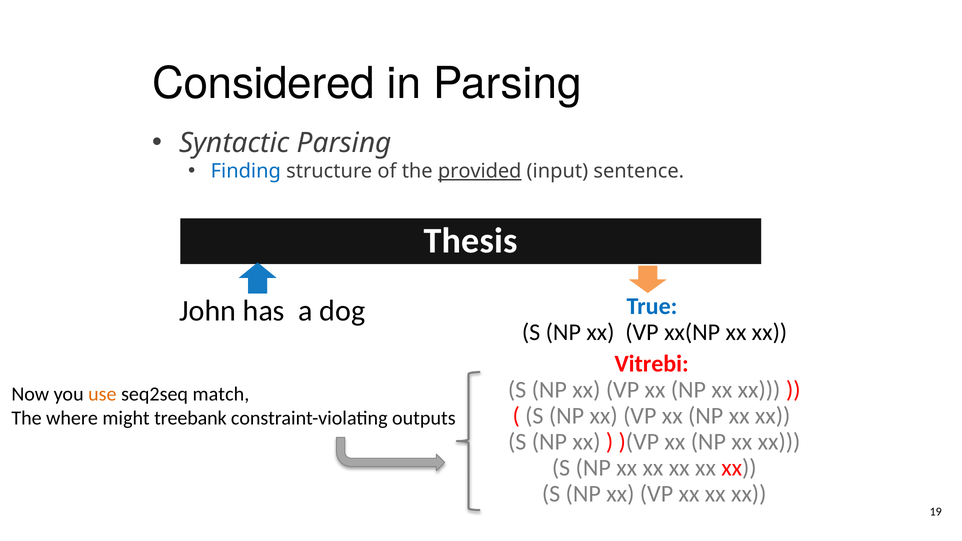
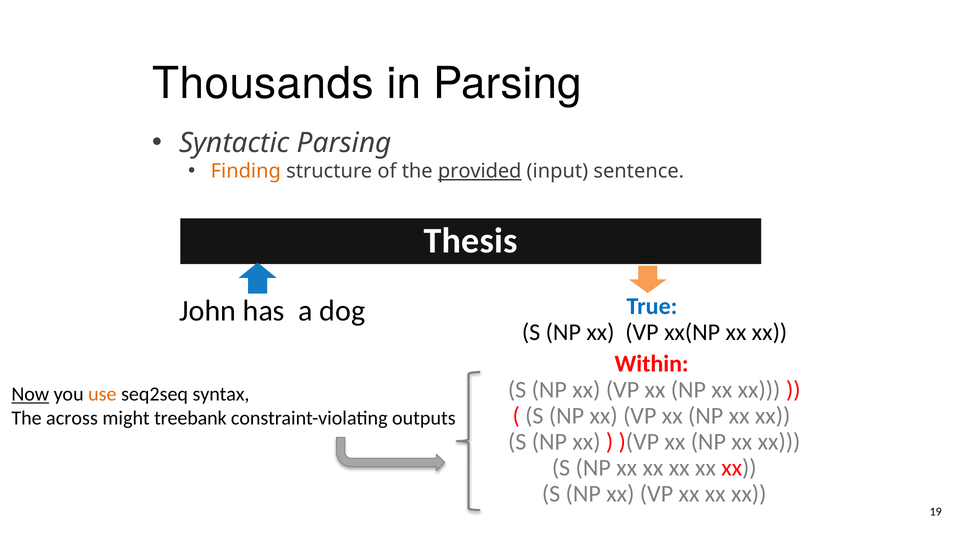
Considered: Considered -> Thousands
Finding colour: blue -> orange
Vitrebi: Vitrebi -> Within
Now underline: none -> present
match: match -> syntax
where: where -> across
